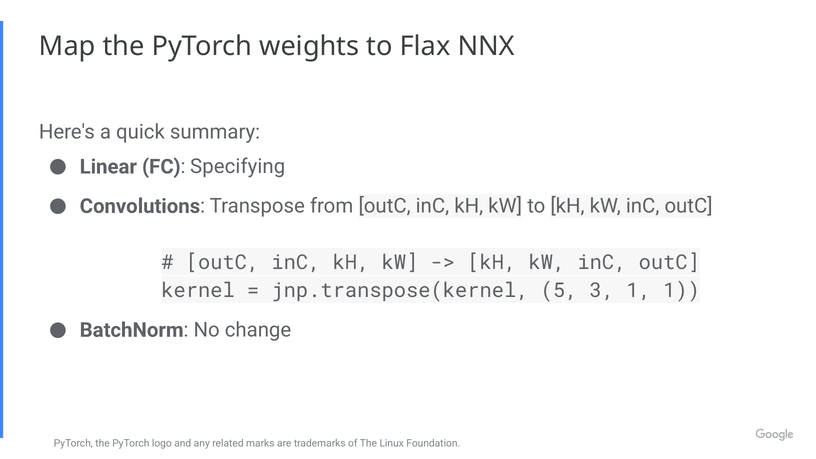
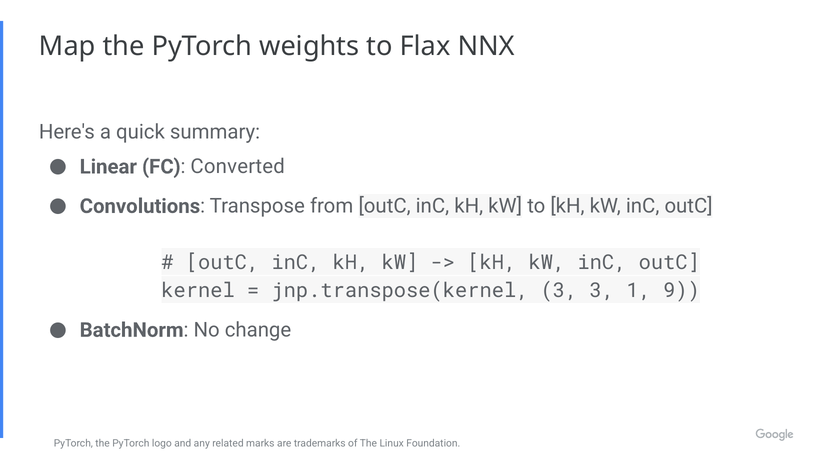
Specifying: Specifying -> Converted
jnp.transpose(kernel 5: 5 -> 3
1 1: 1 -> 9
